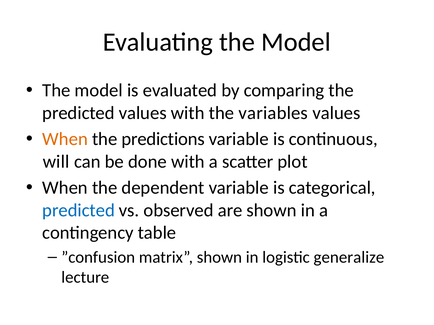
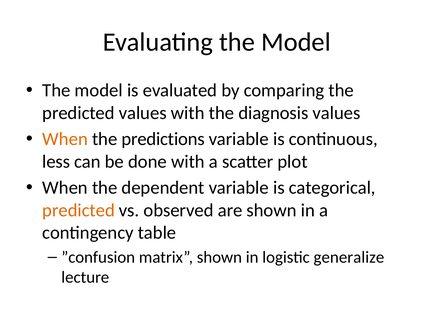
variables: variables -> diagnosis
will: will -> less
predicted at (79, 211) colour: blue -> orange
